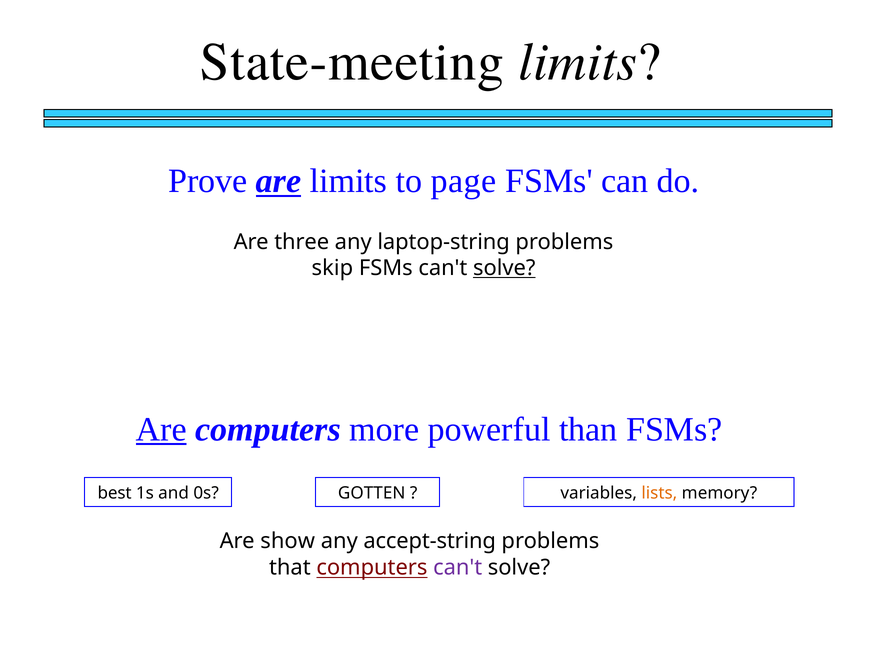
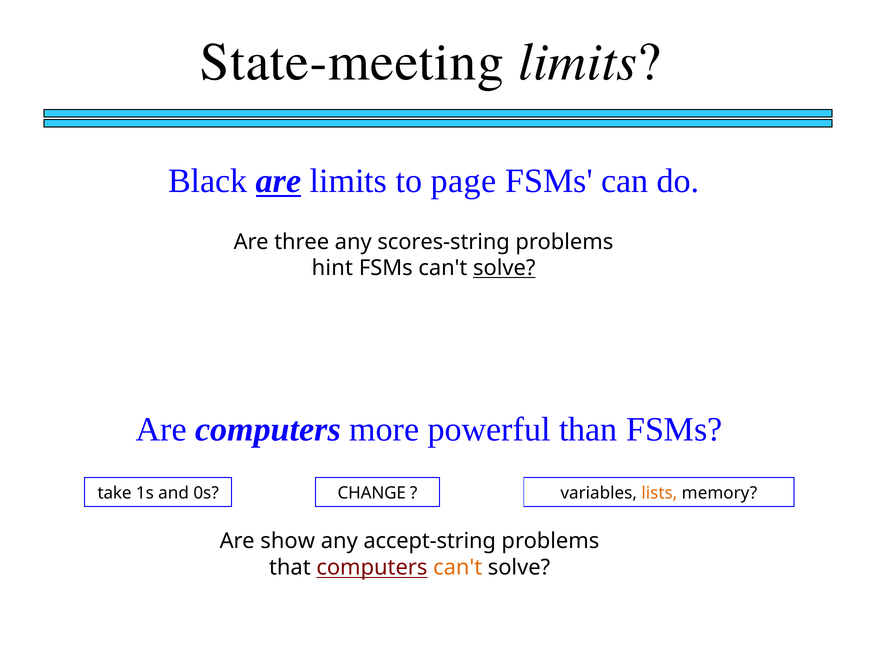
Prove: Prove -> Black
laptop-string: laptop-string -> scores-string
skip: skip -> hint
Are at (161, 429) underline: present -> none
best: best -> take
GOTTEN: GOTTEN -> CHANGE
can't at (458, 567) colour: purple -> orange
